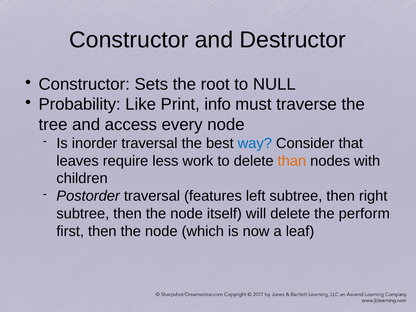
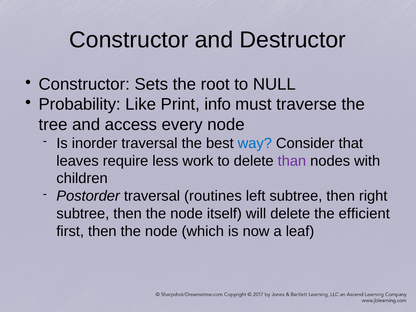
than colour: orange -> purple
features: features -> routines
perform: perform -> efficient
